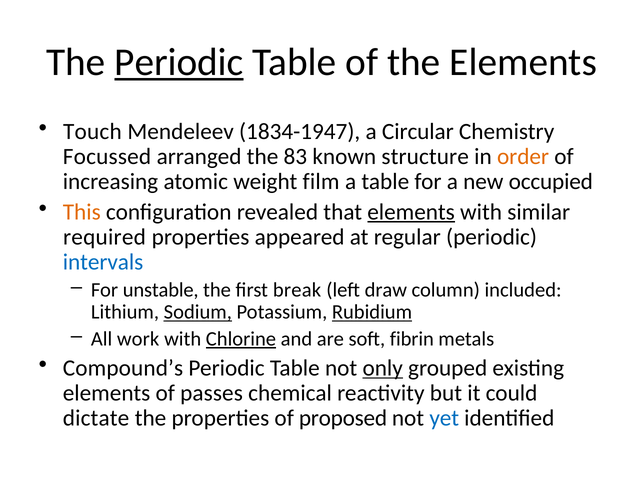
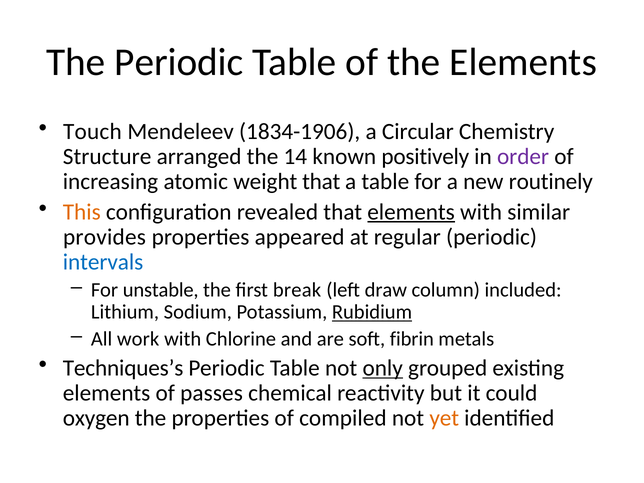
Periodic at (179, 62) underline: present -> none
1834-1947: 1834-1947 -> 1834-1906
Focussed: Focussed -> Structure
83: 83 -> 14
structure: structure -> positively
order colour: orange -> purple
weight film: film -> that
occupied: occupied -> routinely
required: required -> provides
Sodium underline: present -> none
Chlorine underline: present -> none
Compound’s: Compound’s -> Techniques’s
dictate: dictate -> oxygen
proposed: proposed -> compiled
yet colour: blue -> orange
